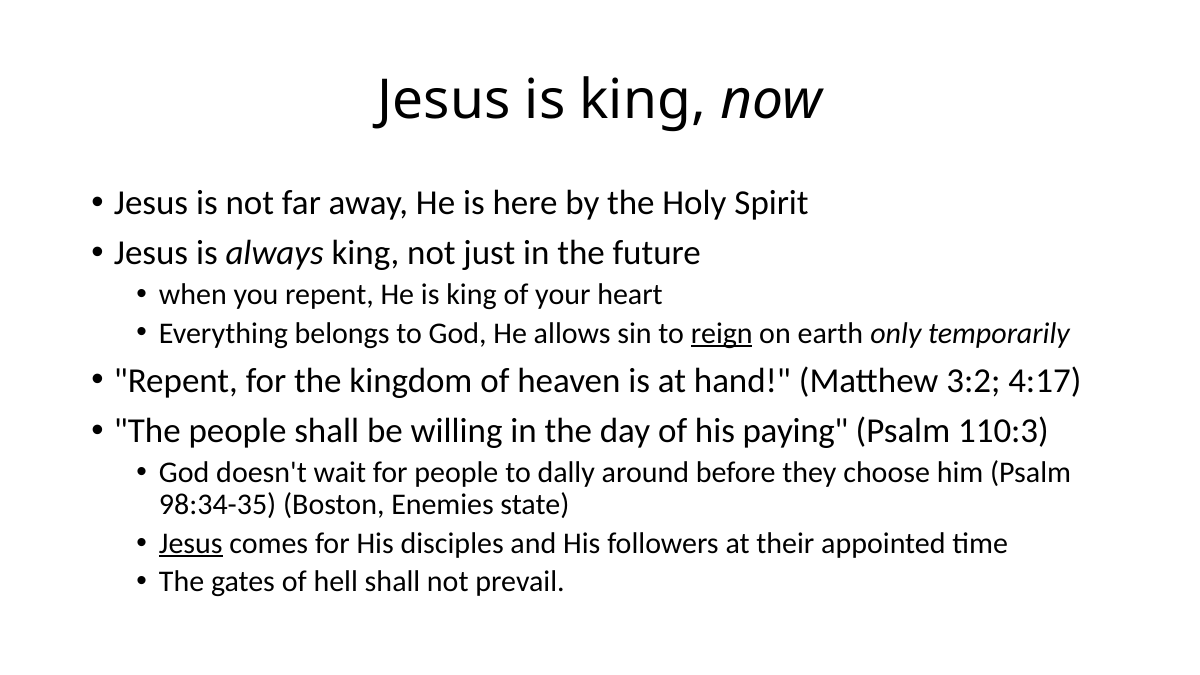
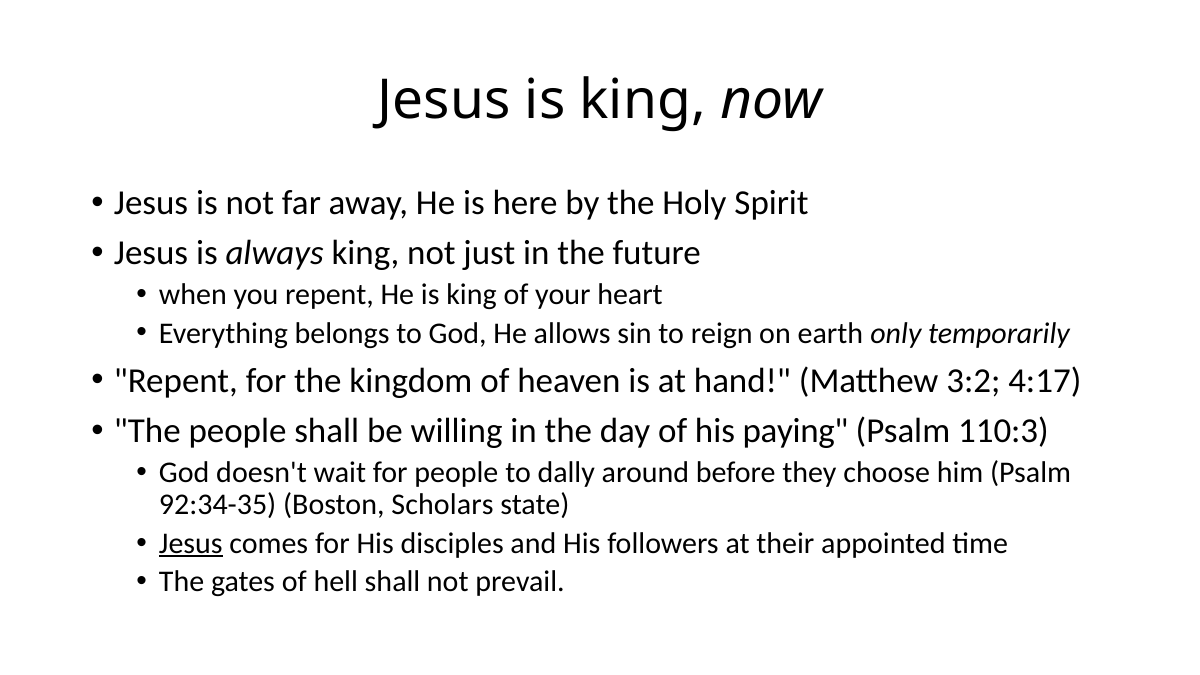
reign underline: present -> none
98:34-35: 98:34-35 -> 92:34-35
Enemies: Enemies -> Scholars
